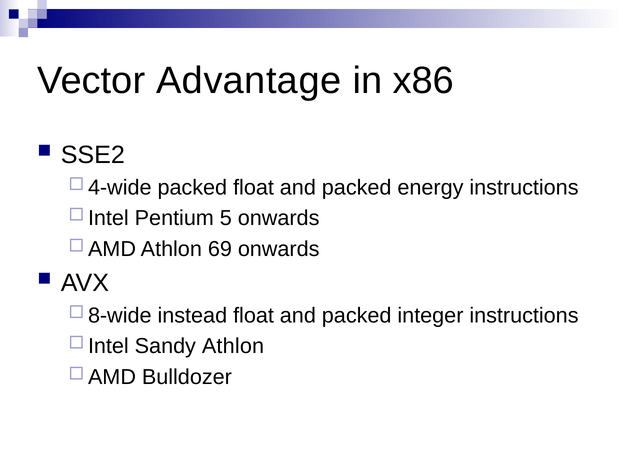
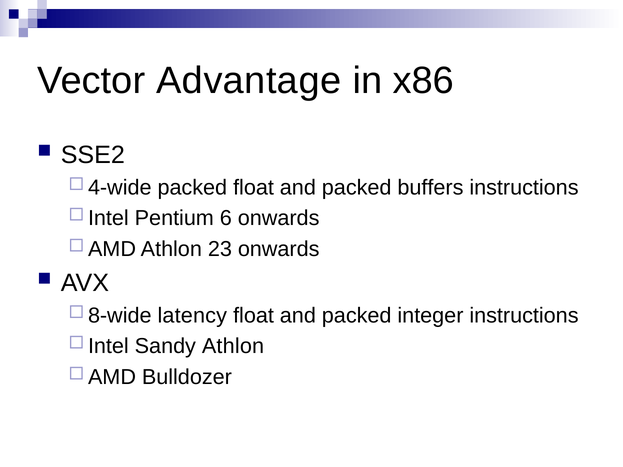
energy: energy -> buffers
5: 5 -> 6
69: 69 -> 23
instead: instead -> latency
